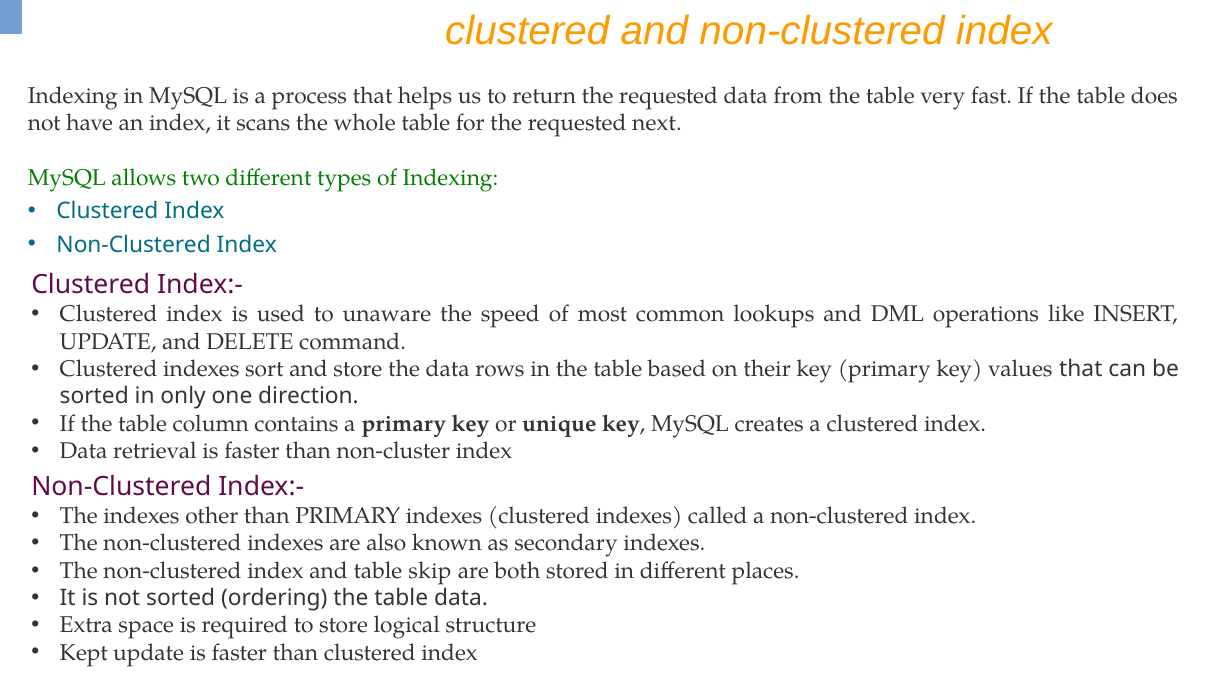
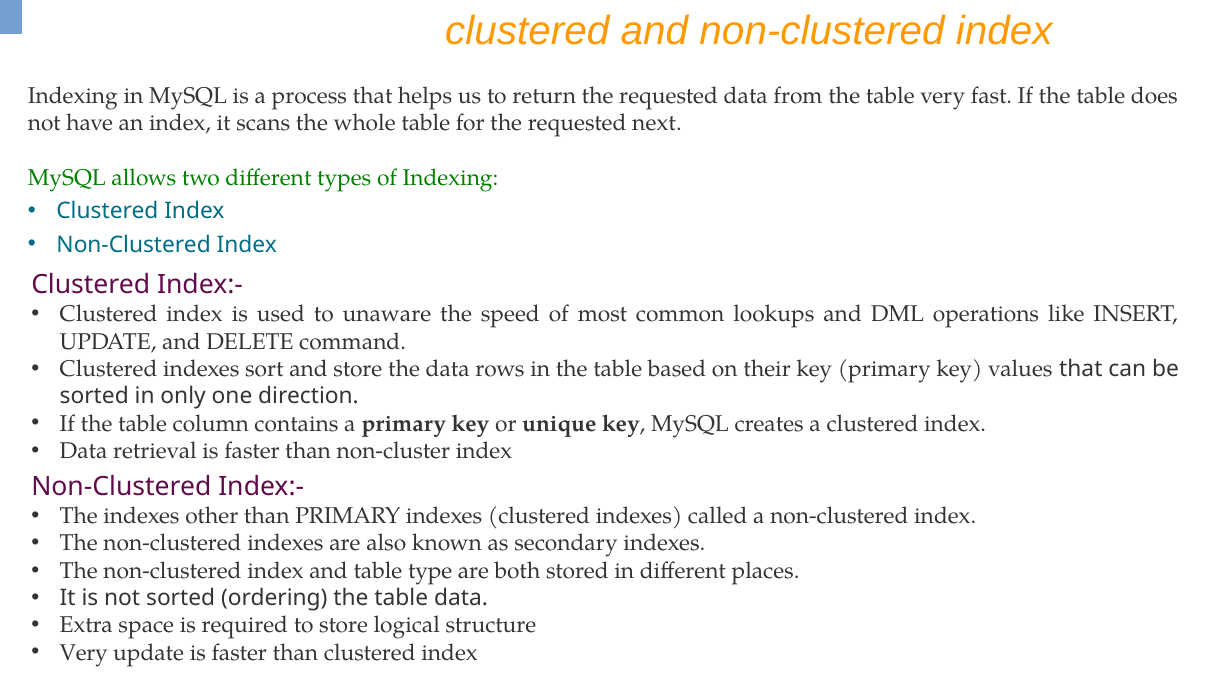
skip: skip -> type
Kept at (84, 653): Kept -> Very
